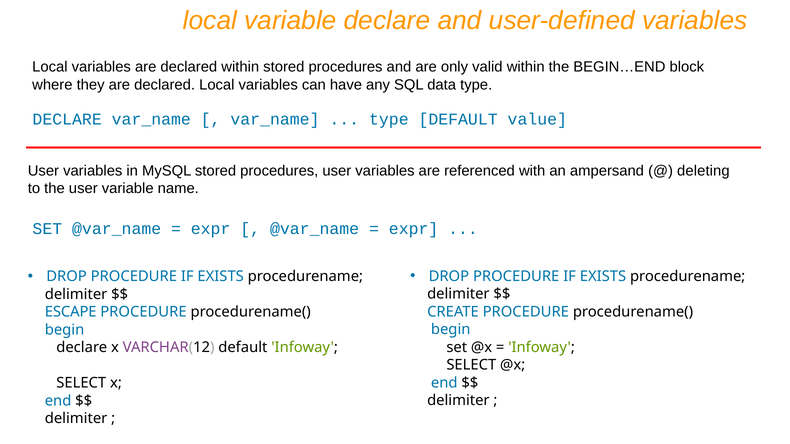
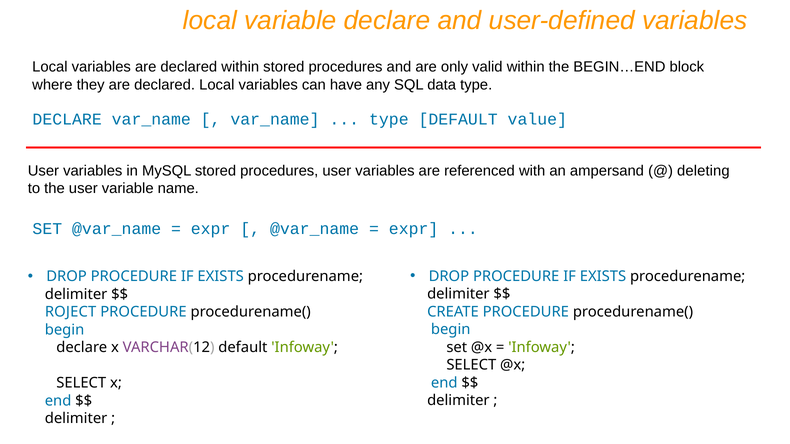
ESCAPE: ESCAPE -> ROJECT
